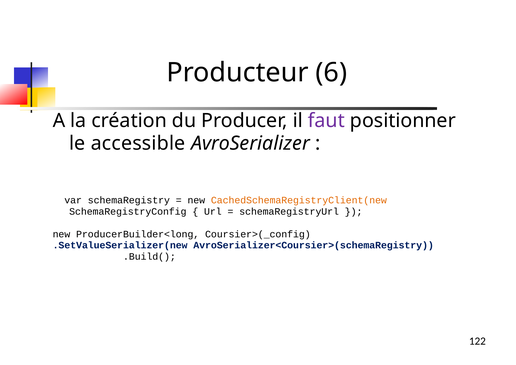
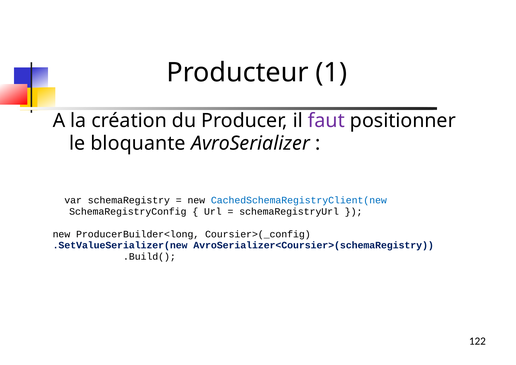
6: 6 -> 1
accessible: accessible -> bloquante
CachedSchemaRegistryClient(new colour: orange -> blue
